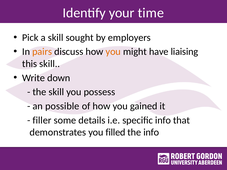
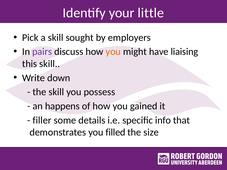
time: time -> little
pairs colour: orange -> purple
possible: possible -> happens
the info: info -> size
